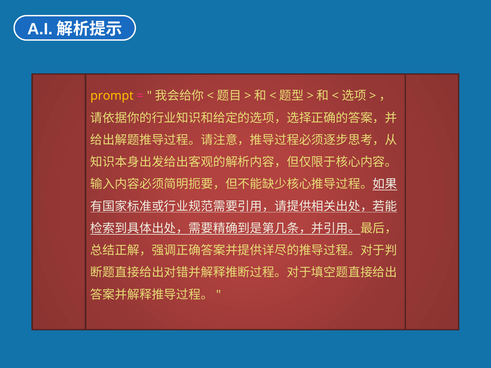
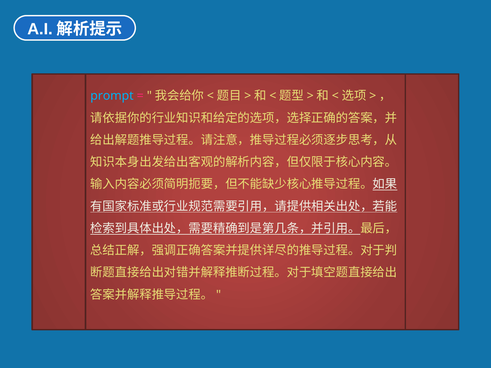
prompt colour: yellow -> light blue
